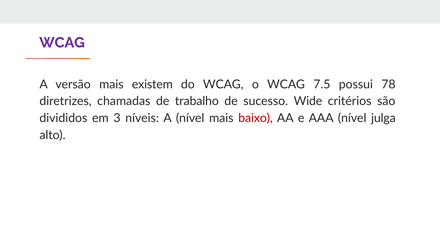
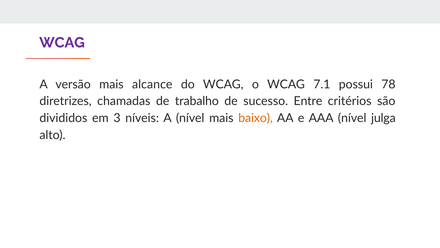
existem: existem -> alcance
7.5: 7.5 -> 7.1
Wide: Wide -> Entre
baixo colour: red -> orange
